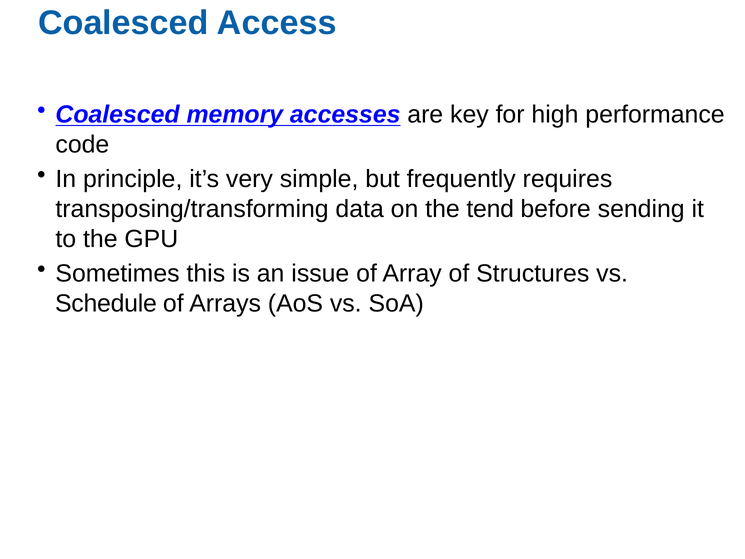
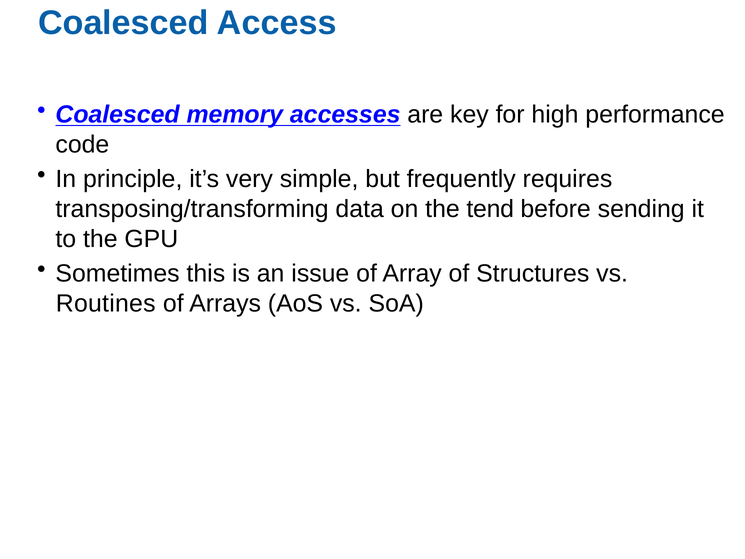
Schedule: Schedule -> Routines
